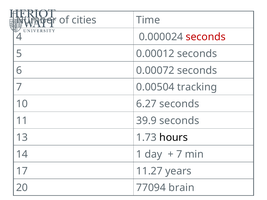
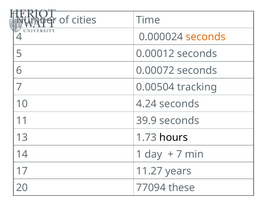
seconds at (206, 37) colour: red -> orange
6.27: 6.27 -> 4.24
brain: brain -> these
